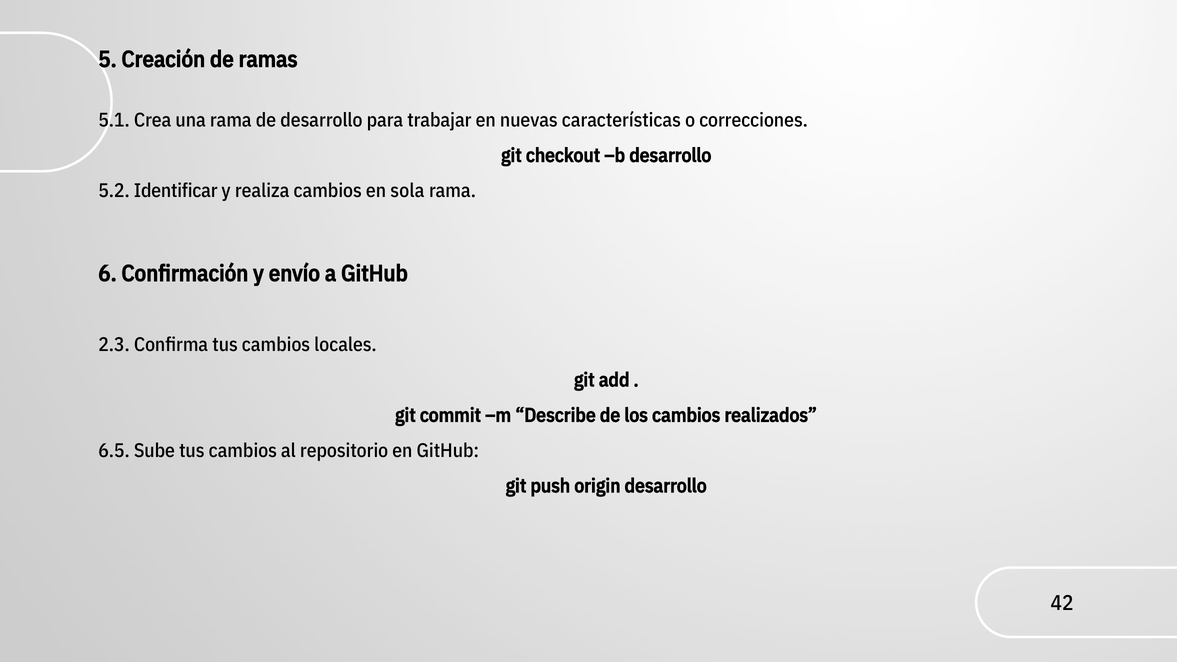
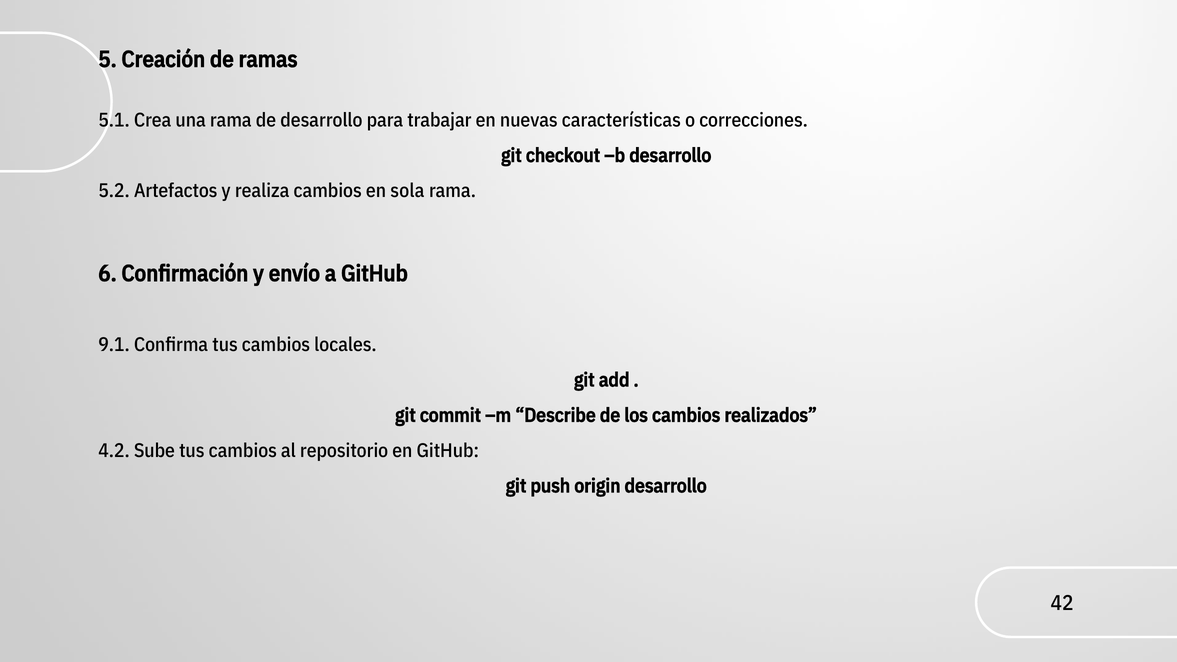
Identificar: Identificar -> Artefactos
2.3: 2.3 -> 9.1
6.5: 6.5 -> 4.2
